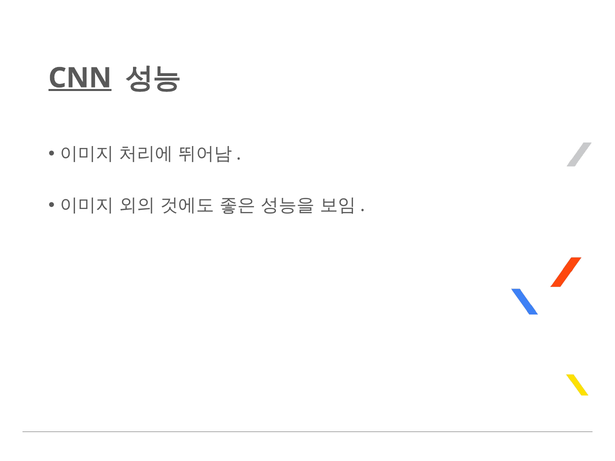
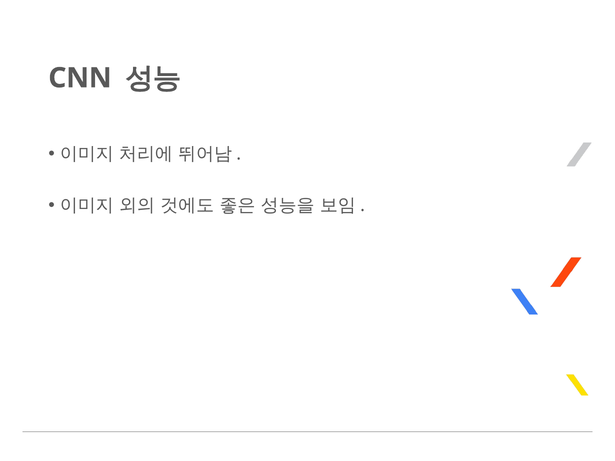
CNN underline: present -> none
